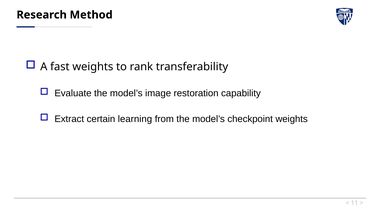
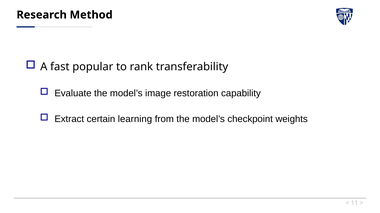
fast weights: weights -> popular
